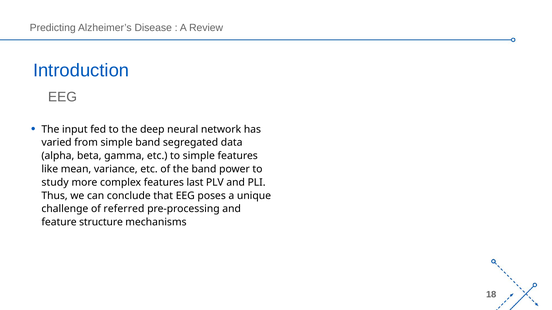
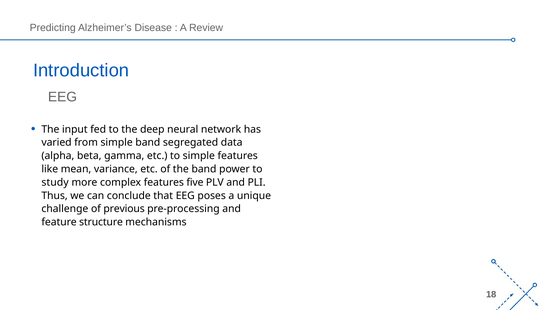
last: last -> five
referred: referred -> previous
